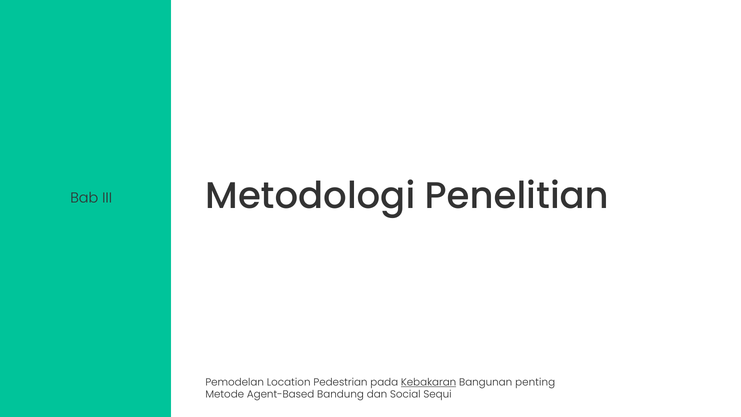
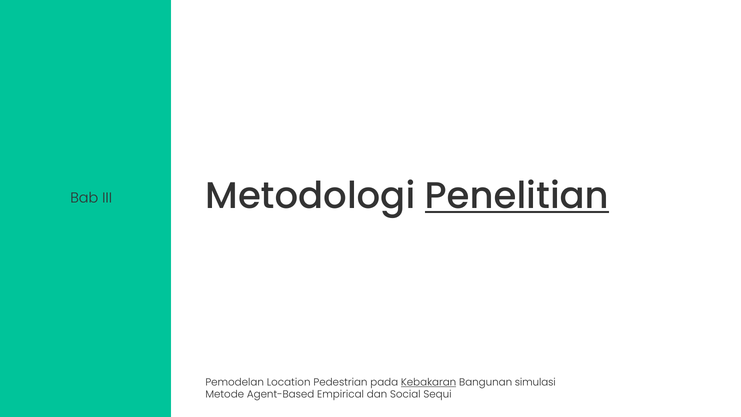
Penelitian underline: none -> present
penting: penting -> simulasi
Bandung: Bandung -> Empirical
